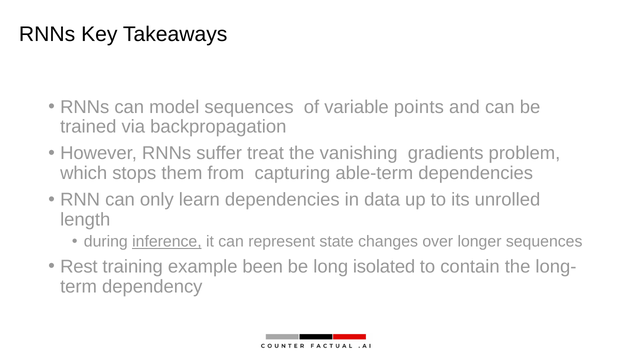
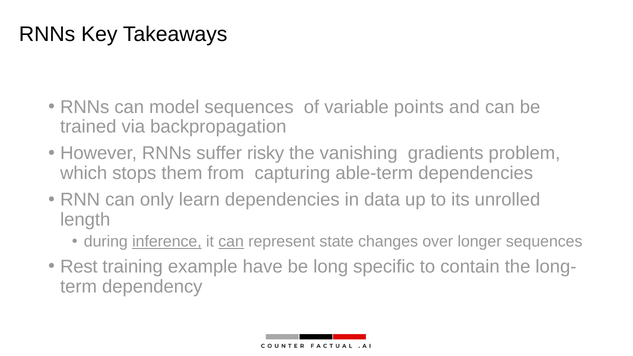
treat: treat -> risky
can at (231, 242) underline: none -> present
been: been -> have
isolated: isolated -> specific
